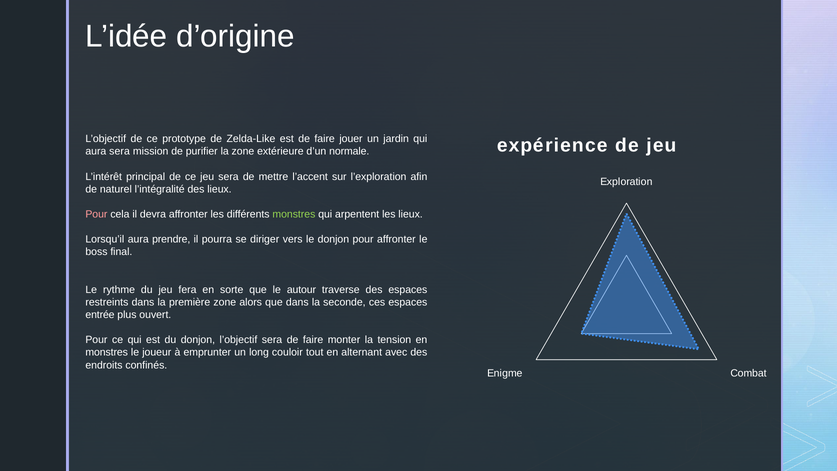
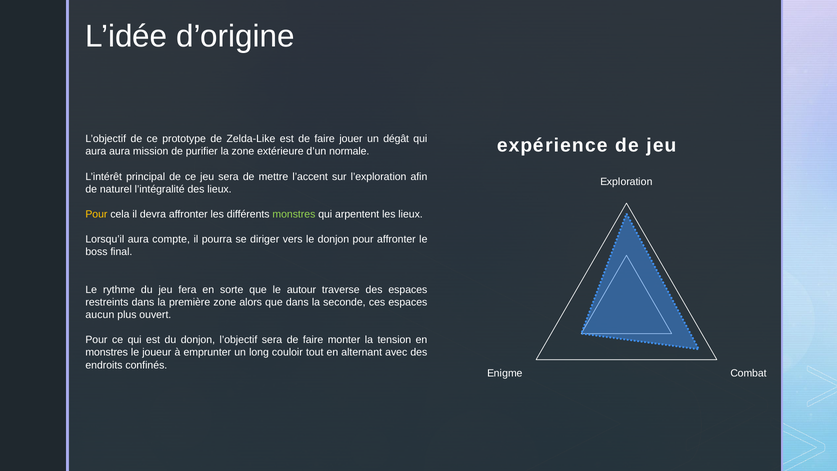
jardin: jardin -> dégât
aura sera: sera -> aura
Pour at (96, 214) colour: pink -> yellow
prendre: prendre -> compte
entrée: entrée -> aucun
